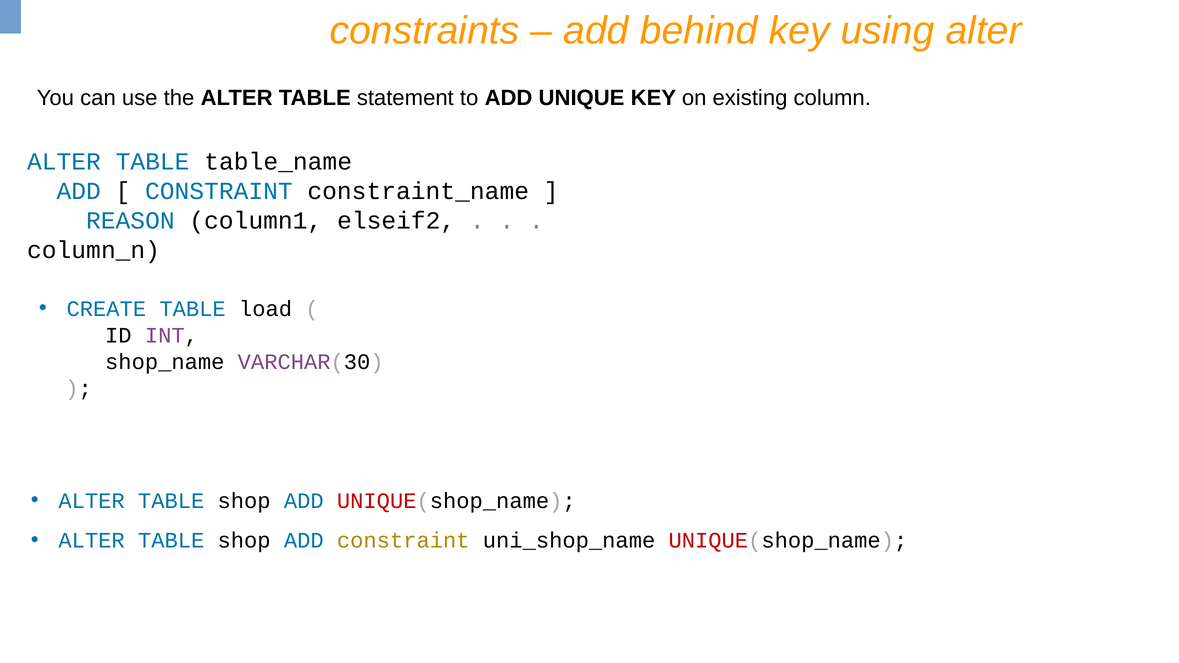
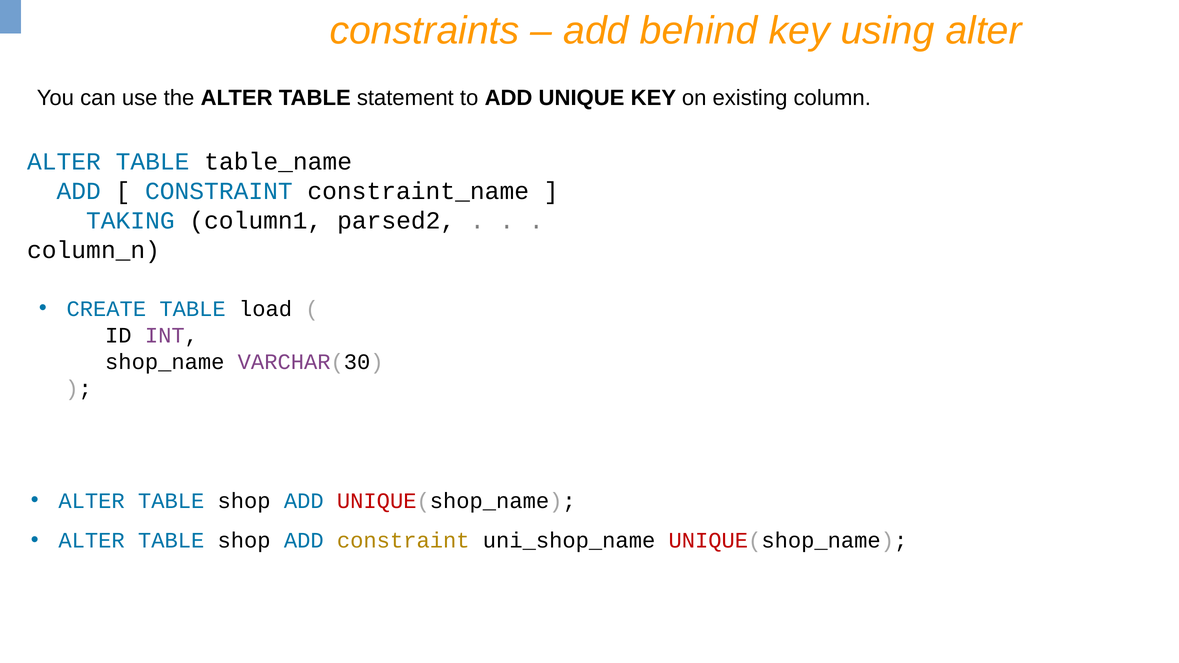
REASON: REASON -> TAKING
elseif2: elseif2 -> parsed2
